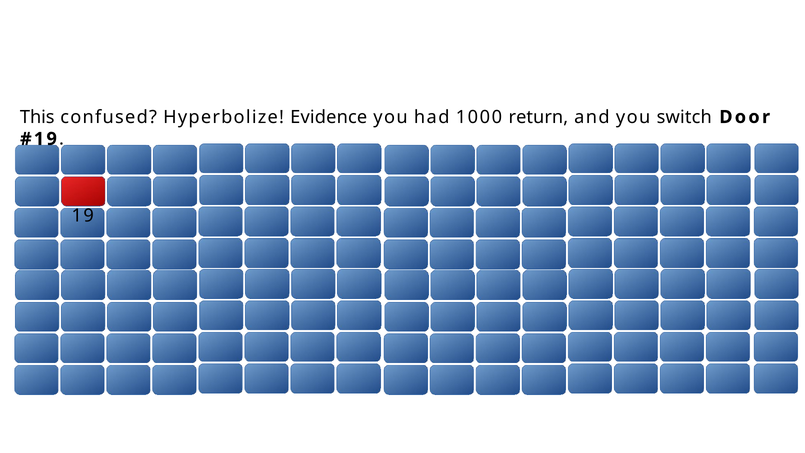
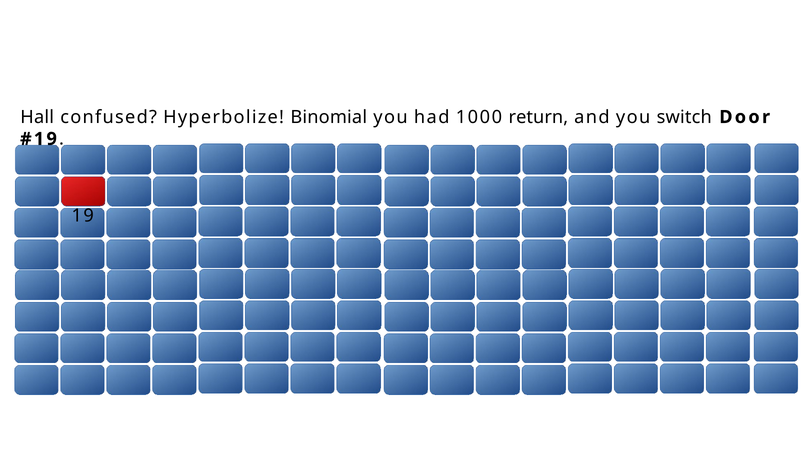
This at (37, 117): This -> Hall
Evidence: Evidence -> Binomial
